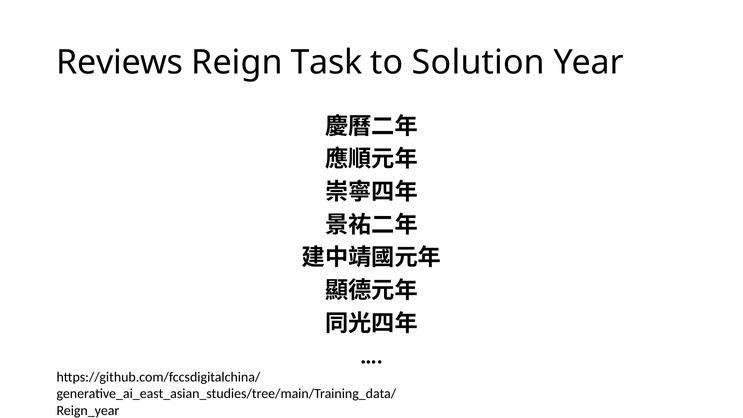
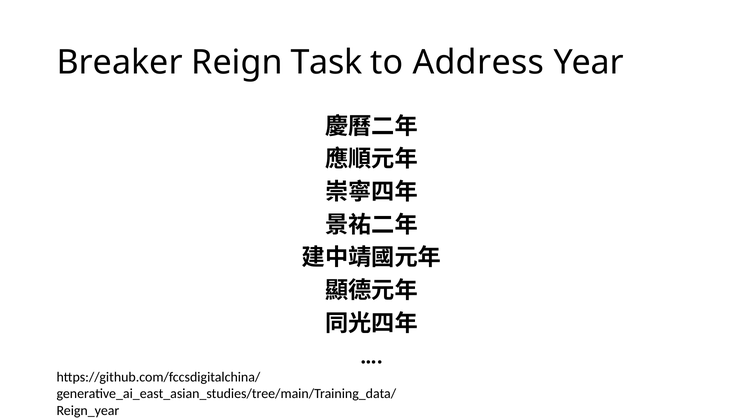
Reviews: Reviews -> Breaker
Solution: Solution -> Address
